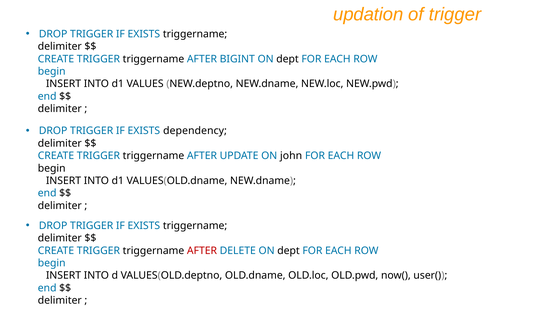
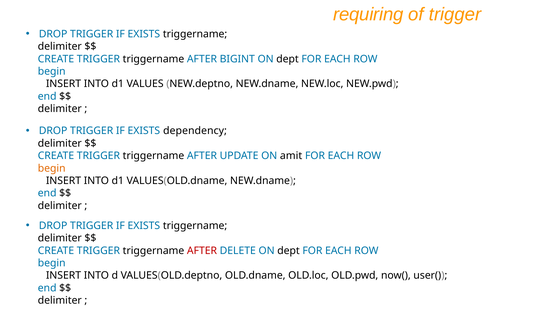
updation: updation -> requiring
john: john -> amit
begin at (52, 168) colour: black -> orange
